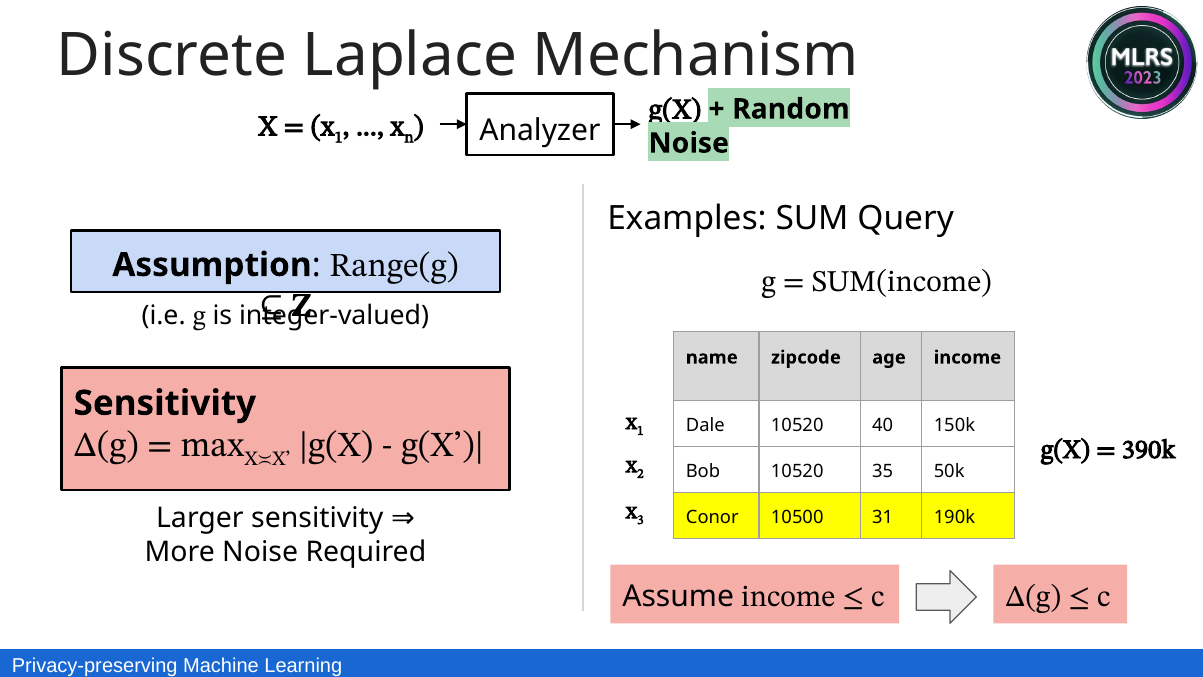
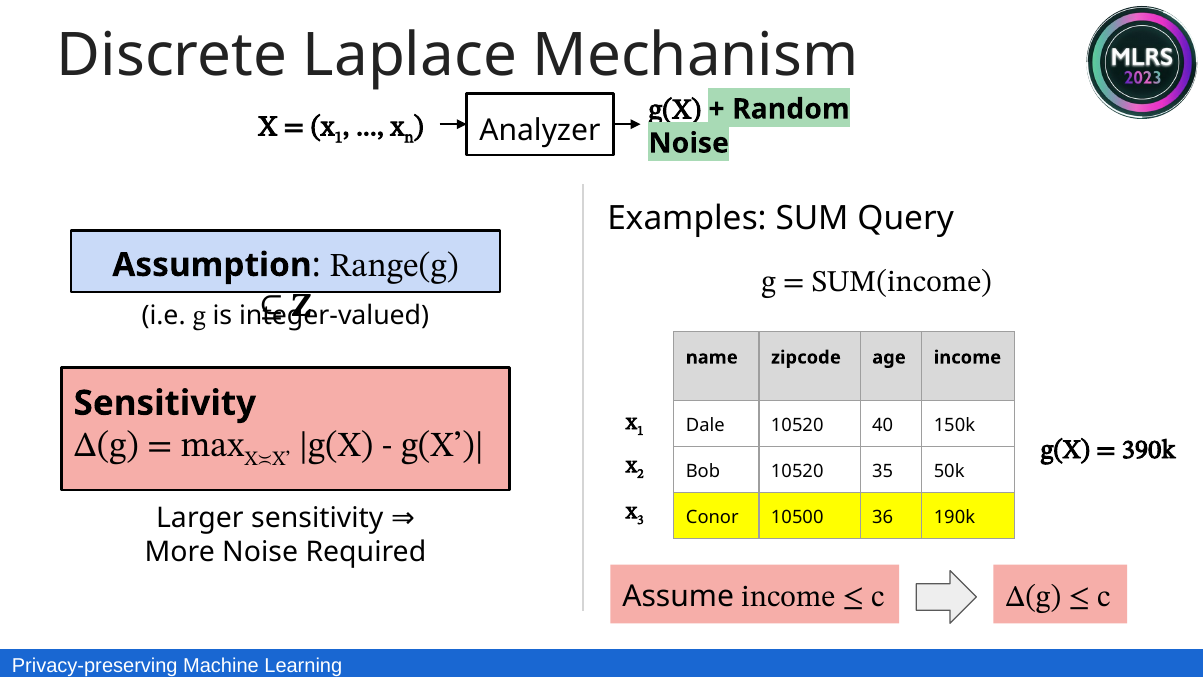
31: 31 -> 36
